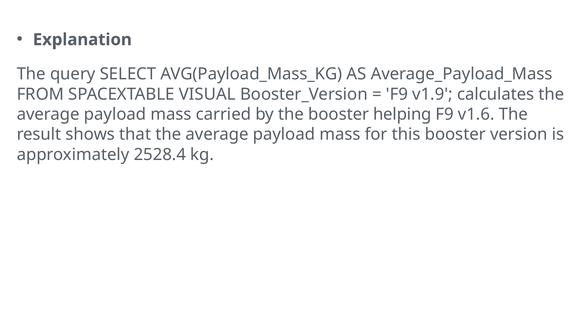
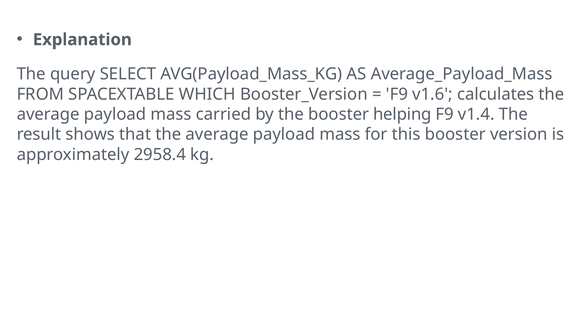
VISUAL: VISUAL -> WHICH
v1.9: v1.9 -> v1.6
v1.6: v1.6 -> v1.4
2528.4: 2528.4 -> 2958.4
